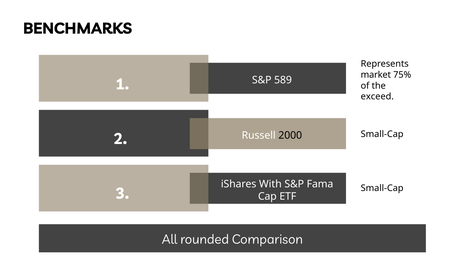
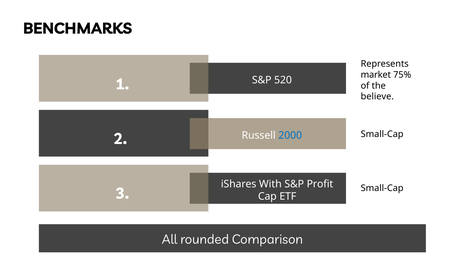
589: 589 -> 520
exceed: exceed -> believe
2000 colour: black -> blue
Fama: Fama -> Profit
